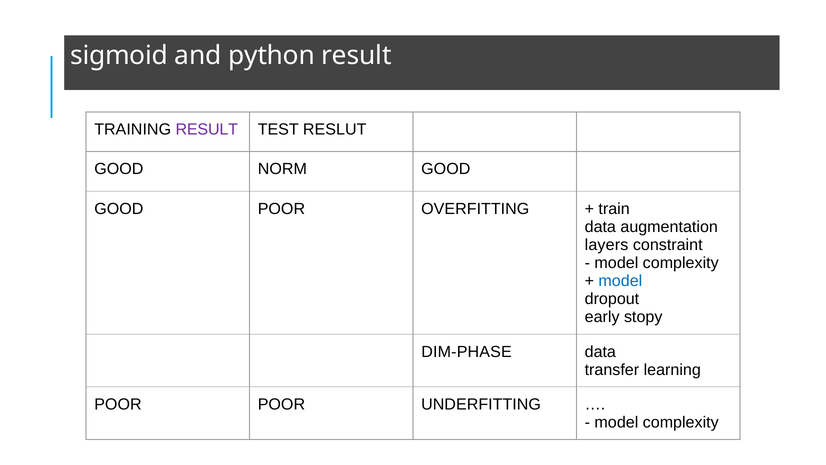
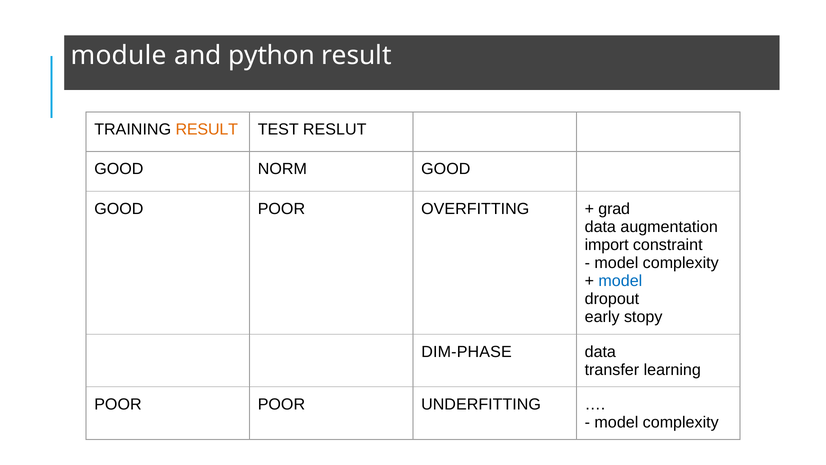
sigmoid: sigmoid -> module
RESULT at (207, 129) colour: purple -> orange
train: train -> grad
layers: layers -> import
